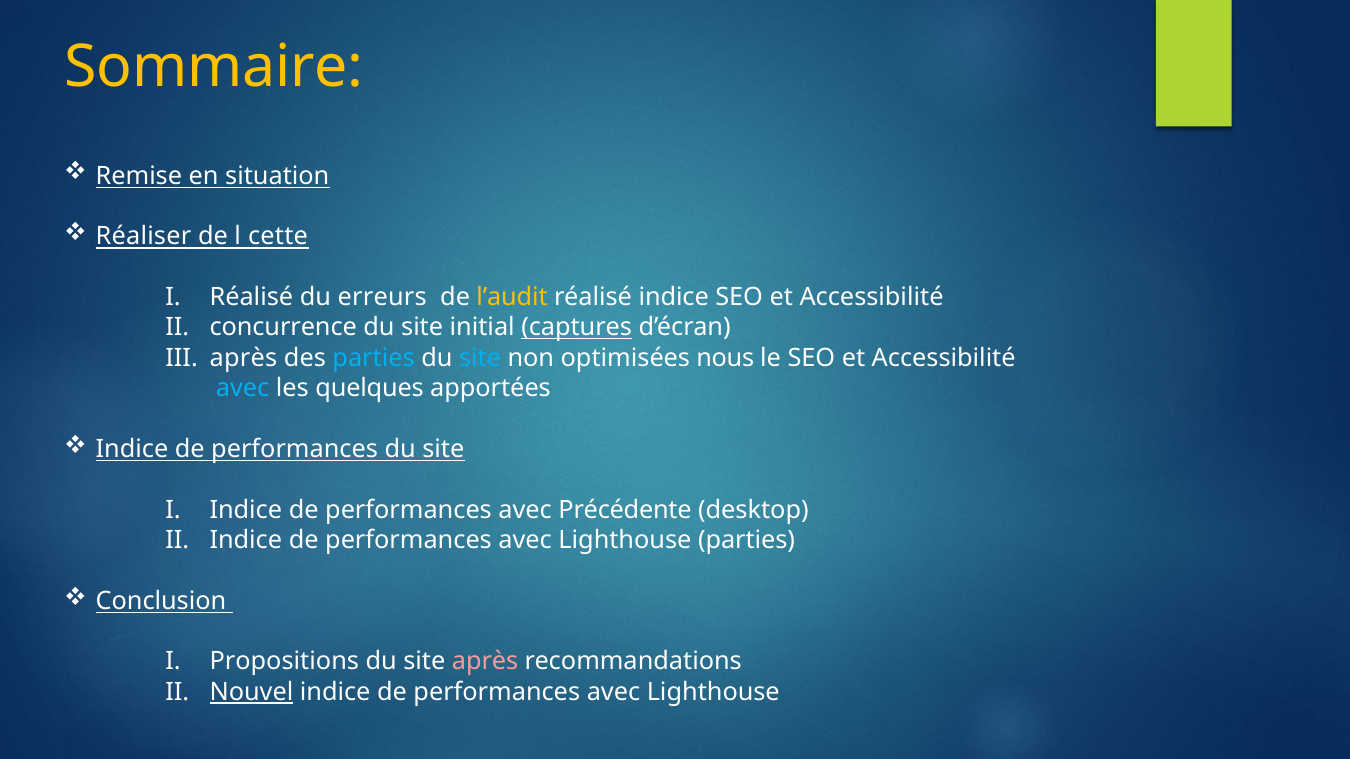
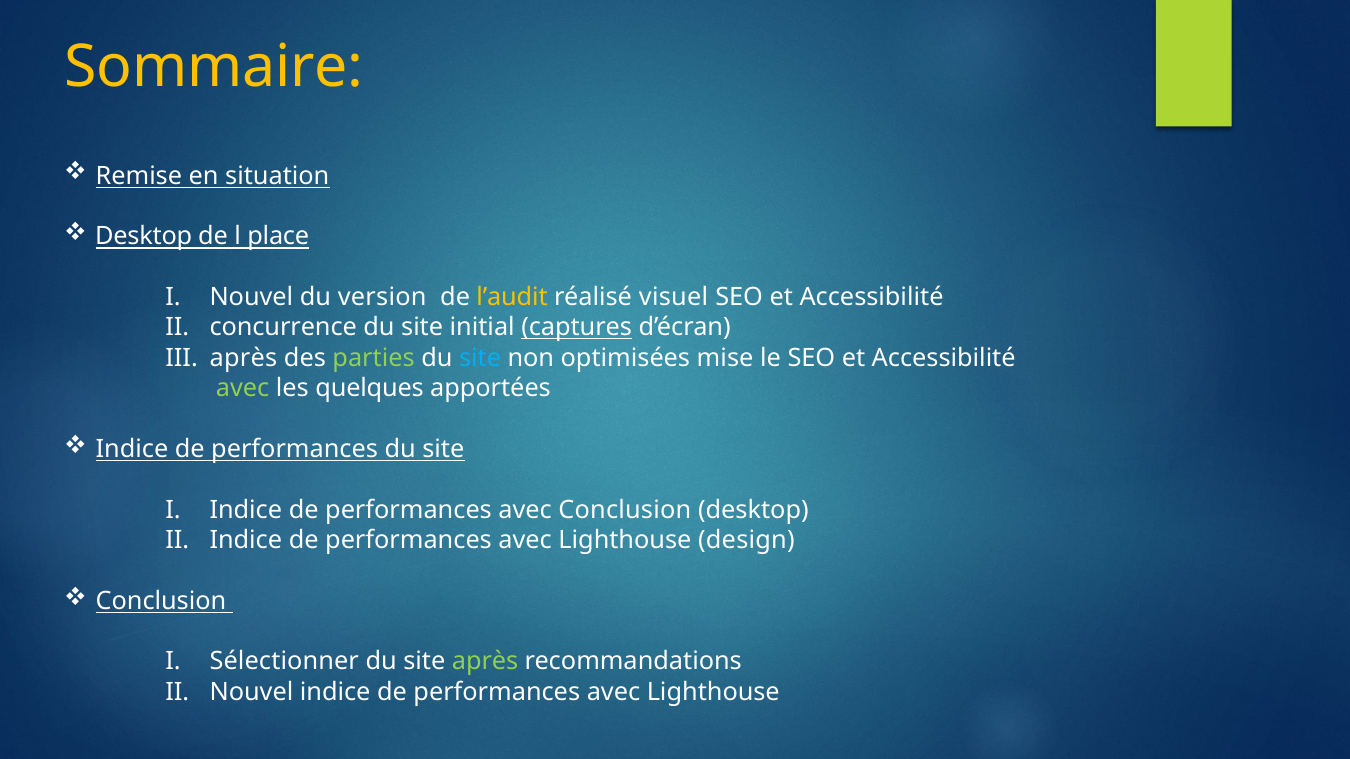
Réaliser at (143, 237): Réaliser -> Desktop
cette: cette -> place
Réalisé at (251, 297): Réalisé -> Nouvel
erreurs: erreurs -> version
réalisé indice: indice -> visuel
parties at (374, 358) colour: light blue -> light green
nous: nous -> mise
avec at (243, 388) colour: light blue -> light green
avec Précédente: Précédente -> Conclusion
Lighthouse parties: parties -> design
Propositions: Propositions -> Sélectionner
après at (485, 662) colour: pink -> light green
Nouvel at (251, 692) underline: present -> none
